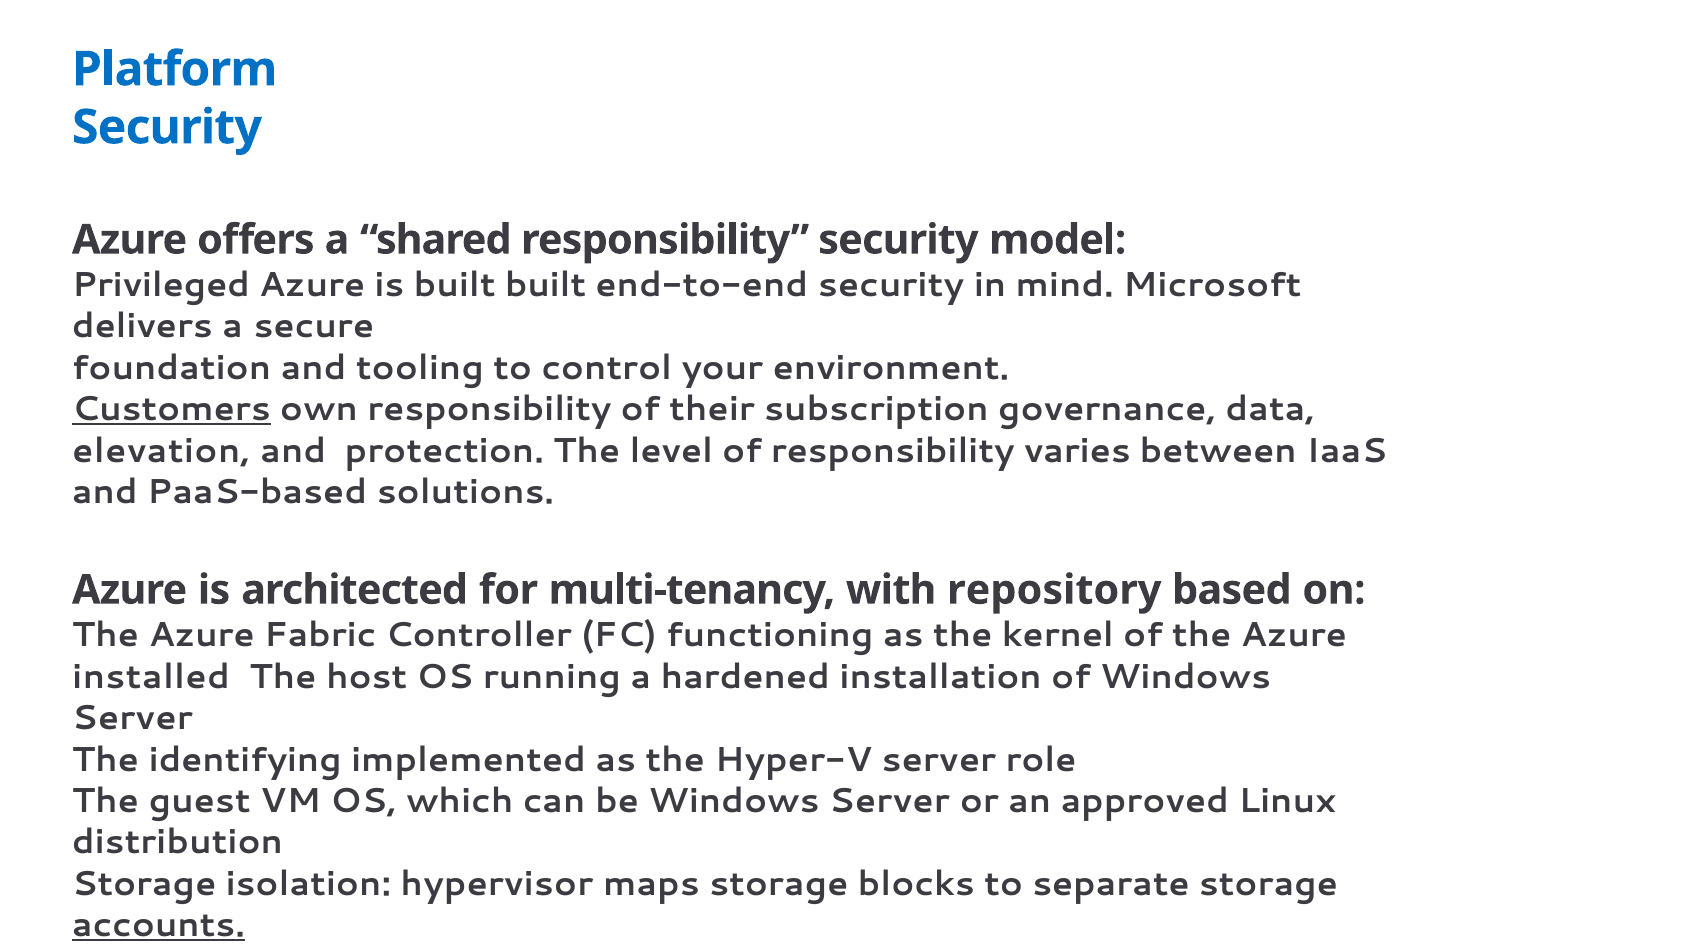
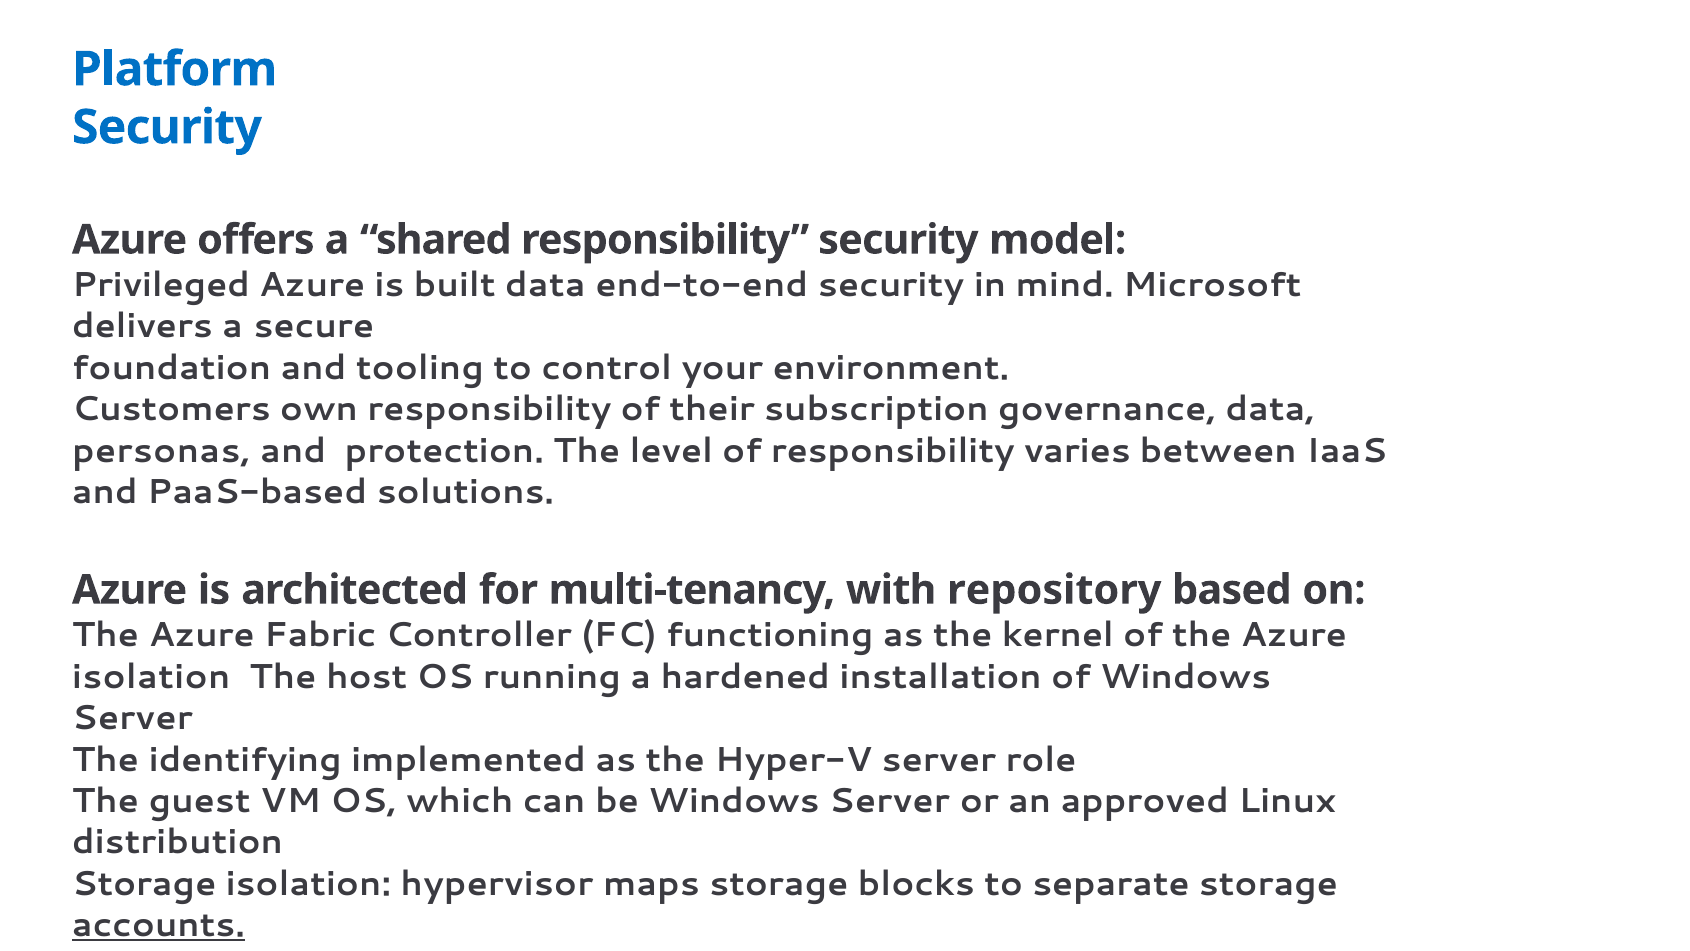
built built: built -> data
Customers underline: present -> none
elevation: elevation -> personas
installed at (151, 677): installed -> isolation
